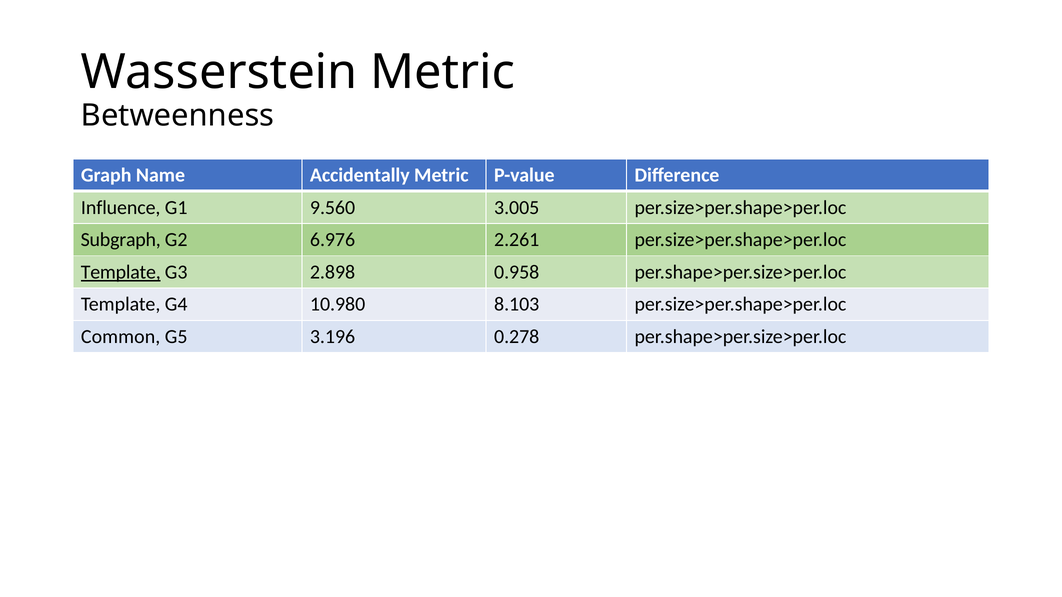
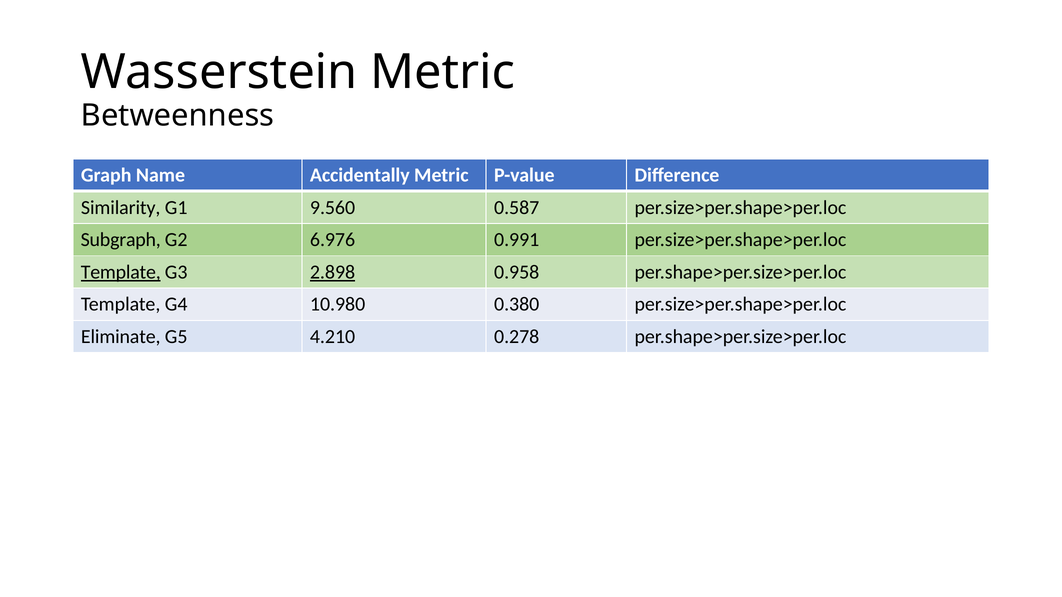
Influence: Influence -> Similarity
3.005: 3.005 -> 0.587
2.261: 2.261 -> 0.991
2.898 underline: none -> present
8.103: 8.103 -> 0.380
Common: Common -> Eliminate
3.196: 3.196 -> 4.210
